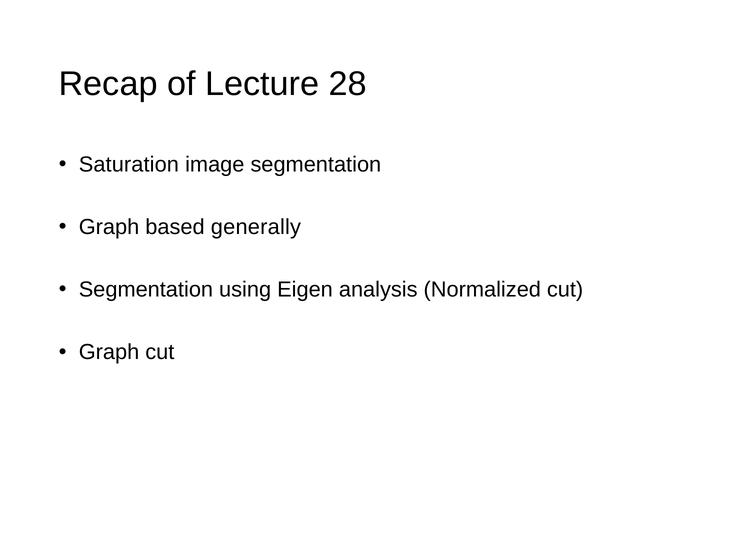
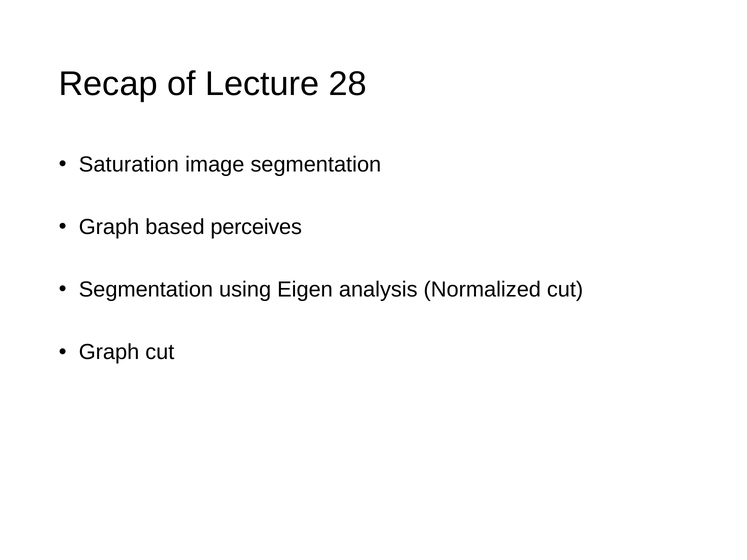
generally: generally -> perceives
